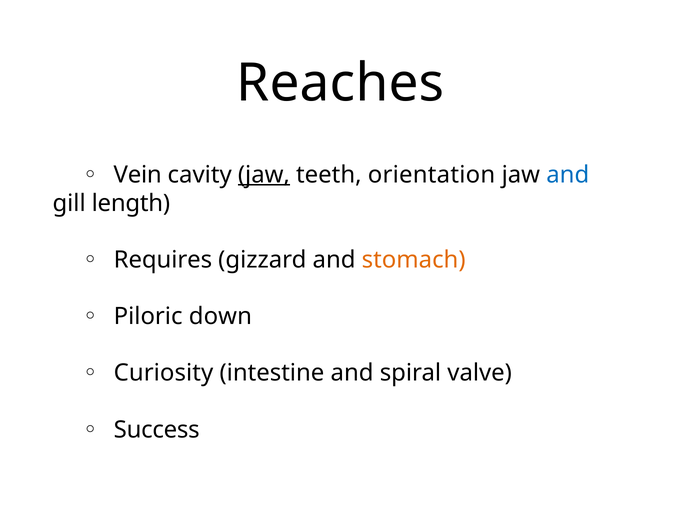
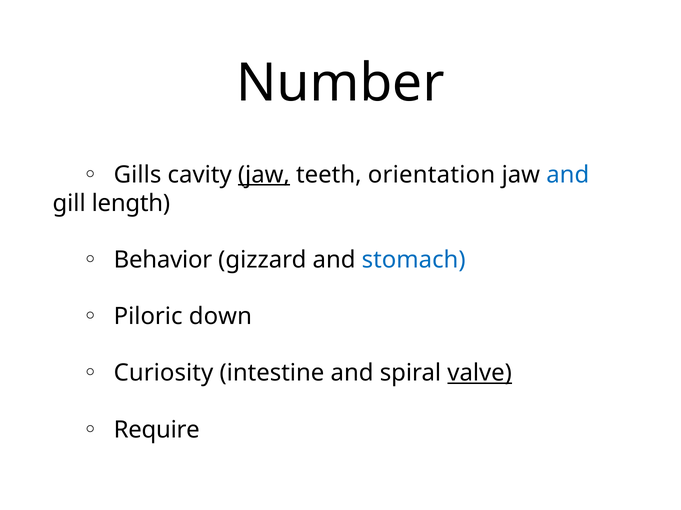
Reaches: Reaches -> Number
Vein: Vein -> Gills
Requires: Requires -> Behavior
stomach colour: orange -> blue
valve underline: none -> present
Success: Success -> Require
